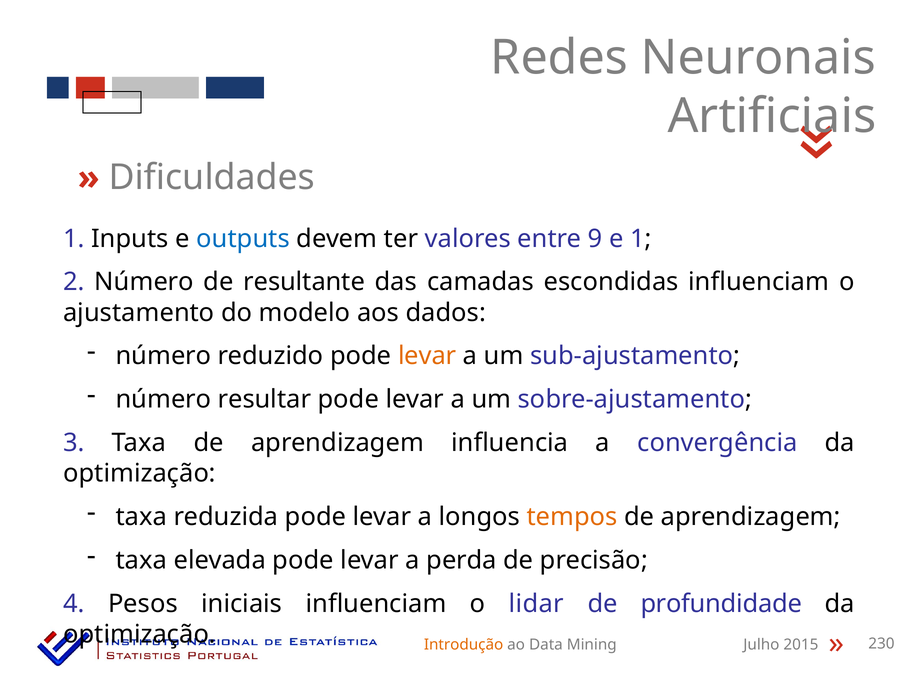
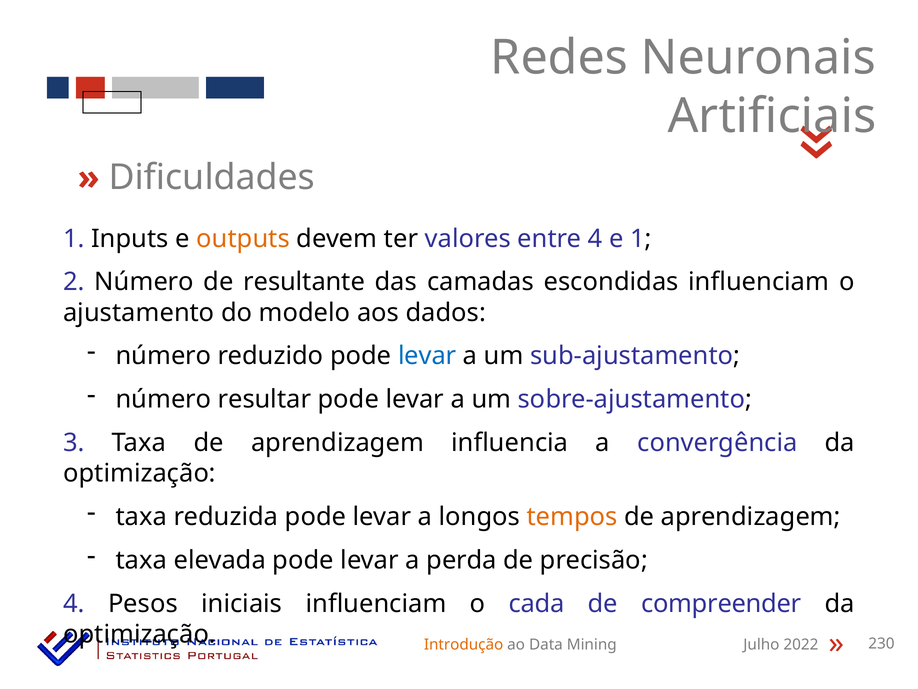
outputs colour: blue -> orange
entre 9: 9 -> 4
levar at (427, 356) colour: orange -> blue
lidar: lidar -> cada
profundidade: profundidade -> compreender
2015: 2015 -> 2022
